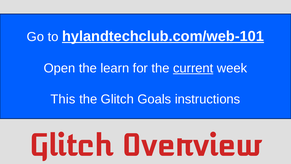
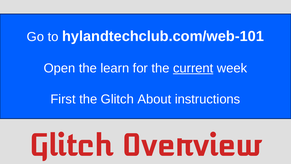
hylandtechclub.com/web-101 underline: present -> none
This: This -> First
Goals: Goals -> About
